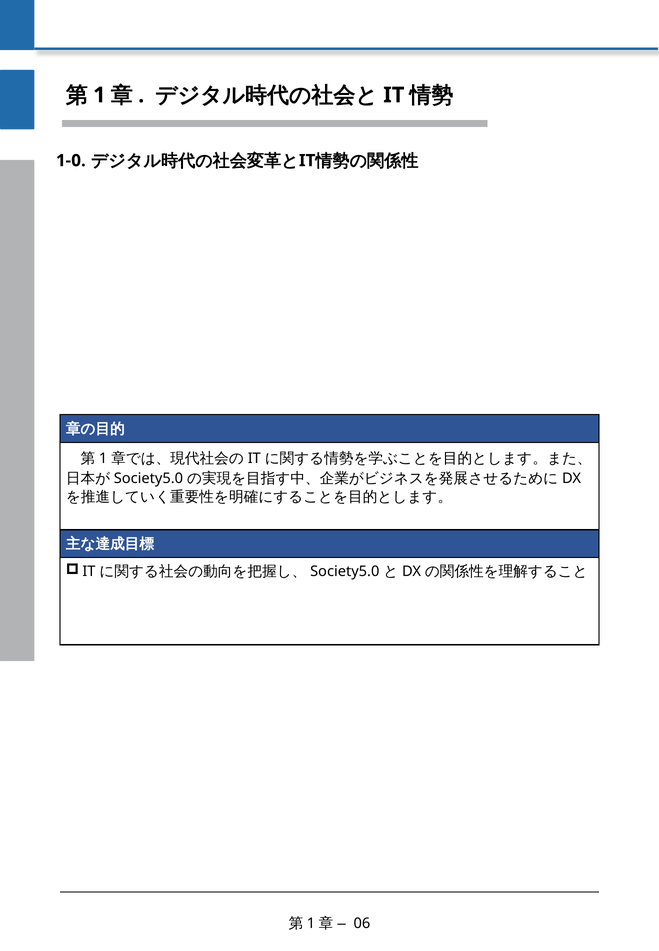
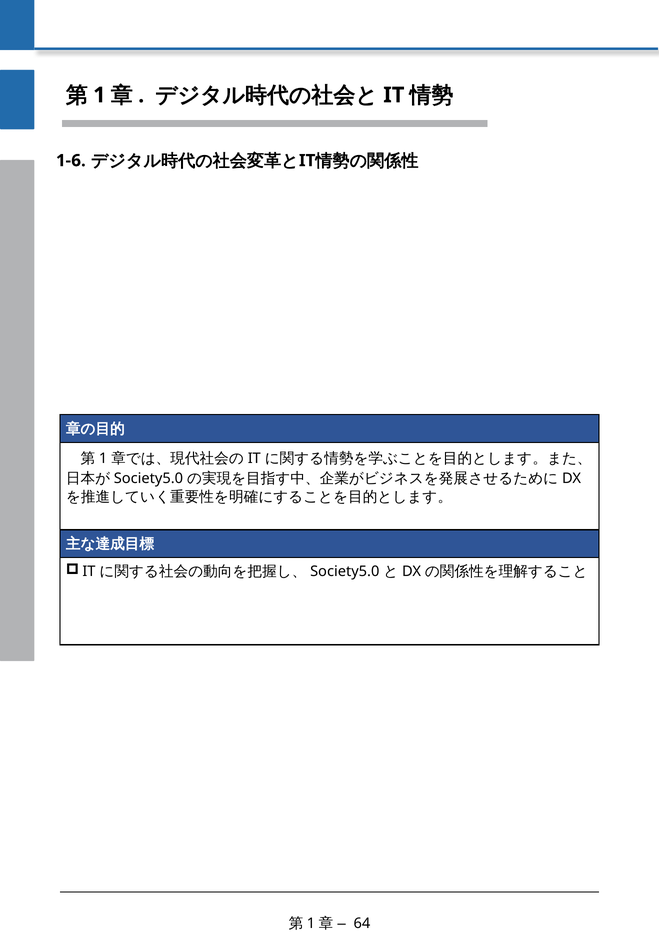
1-0: 1-0 -> 1-6
06: 06 -> 64
